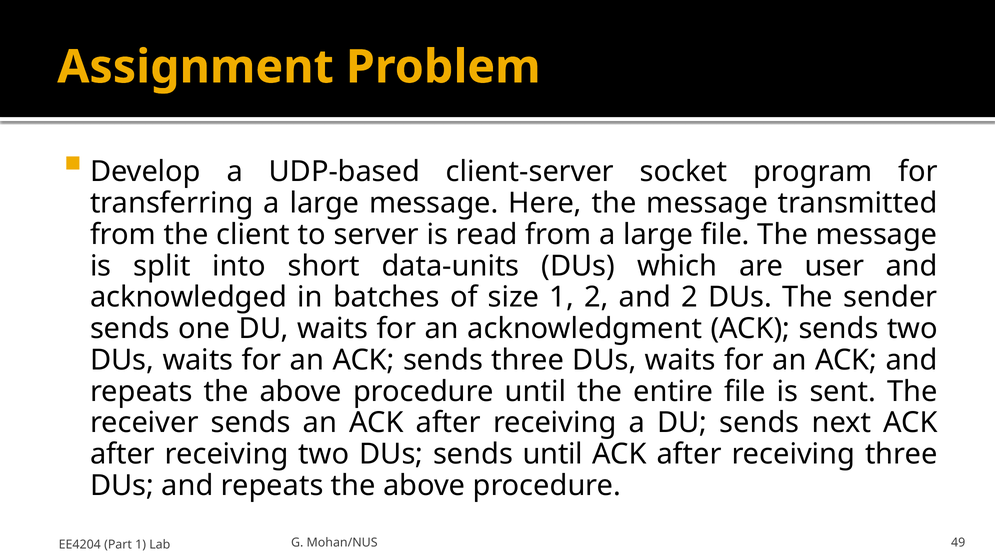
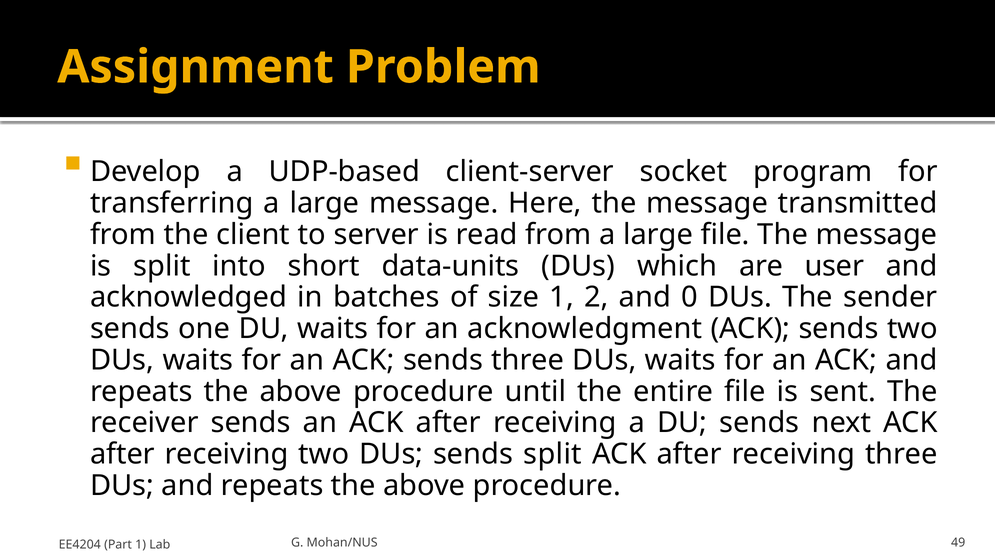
and 2: 2 -> 0
sends until: until -> split
